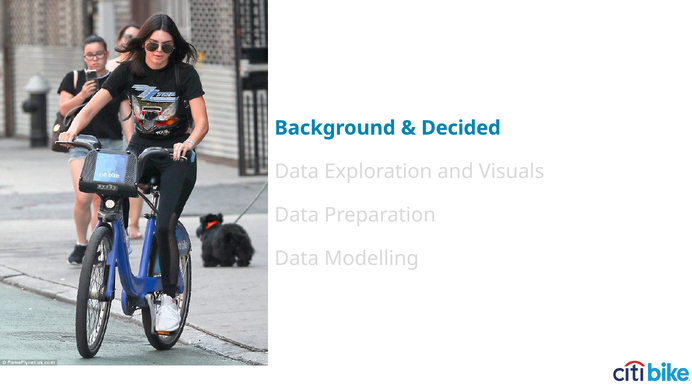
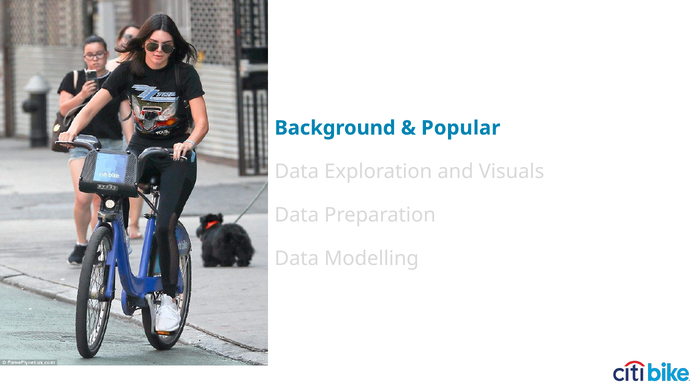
Decided: Decided -> Popular
